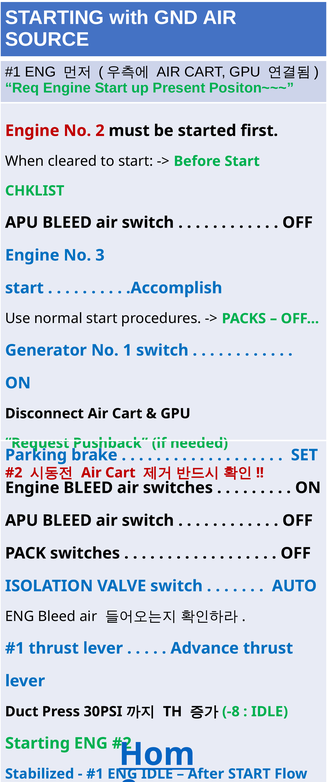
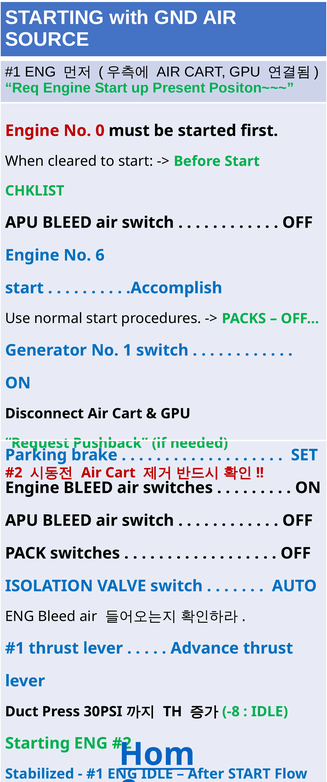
2: 2 -> 0
3: 3 -> 6
